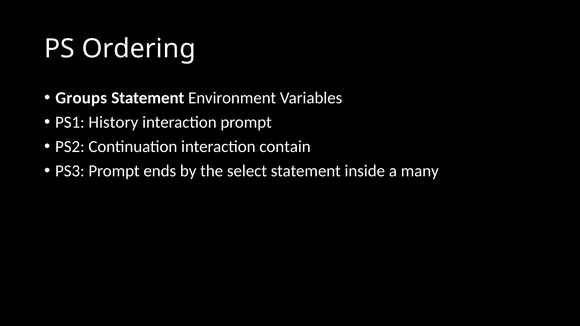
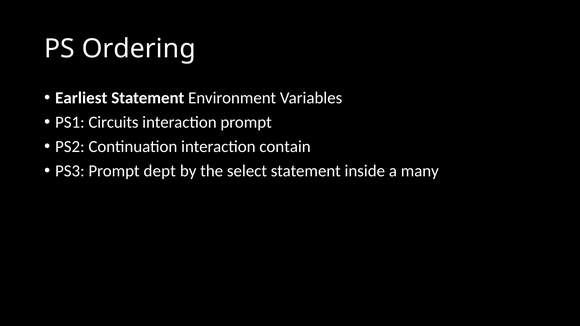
Groups: Groups -> Earliest
History: History -> Circuits
ends: ends -> dept
